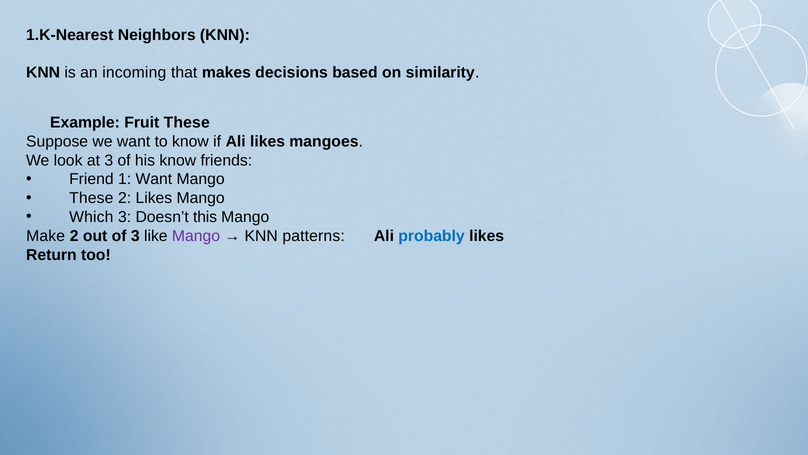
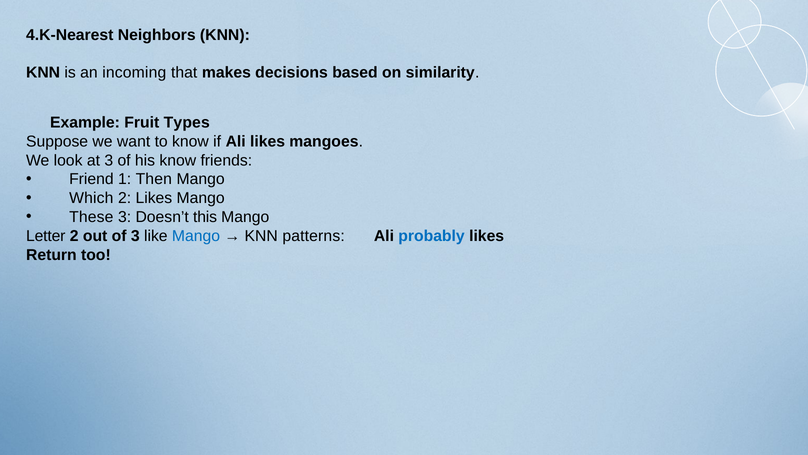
1.K-Nearest: 1.K-Nearest -> 4.K-Nearest
Fruit These: These -> Types
1 Want: Want -> Then
These at (91, 198): These -> Which
Which: Which -> These
Make: Make -> Letter
Mango at (196, 236) colour: purple -> blue
